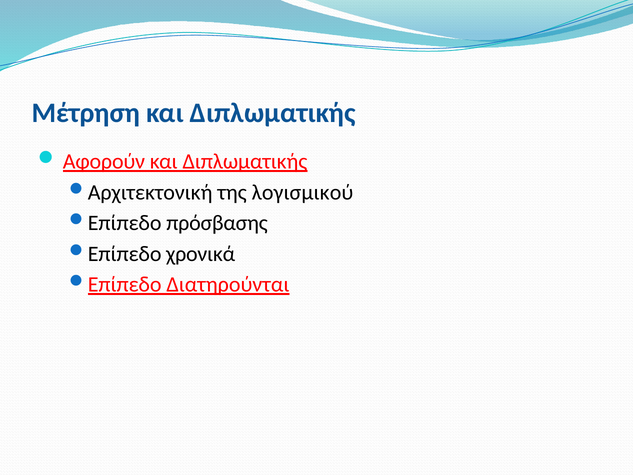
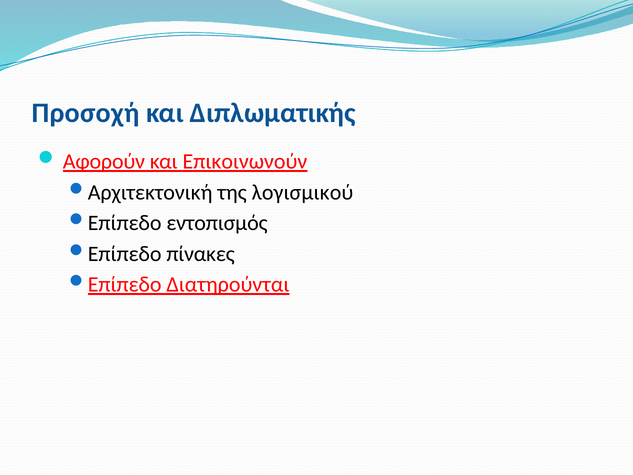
Μέτρηση: Μέτρηση -> Προσοχή
Διπλωματικής at (245, 161): Διπλωματικής -> Επικοινωνούν
πρόσβασης: πρόσβασης -> εντοπισμός
χρονικά: χρονικά -> πίνακες
